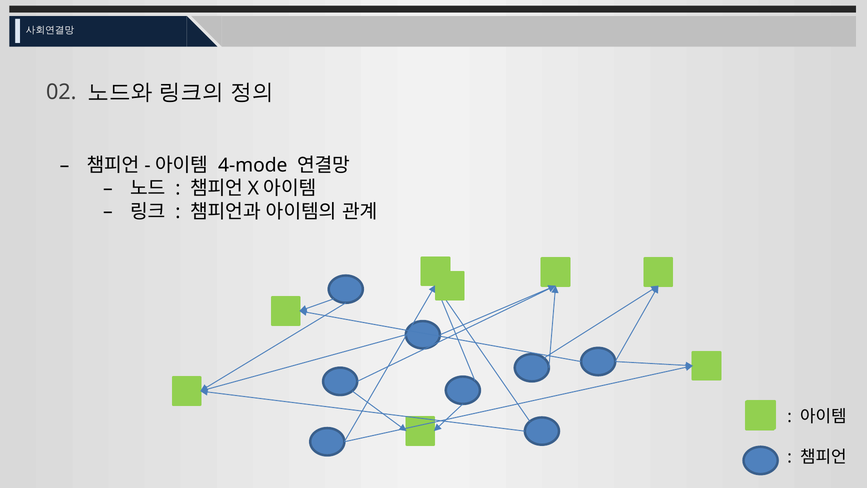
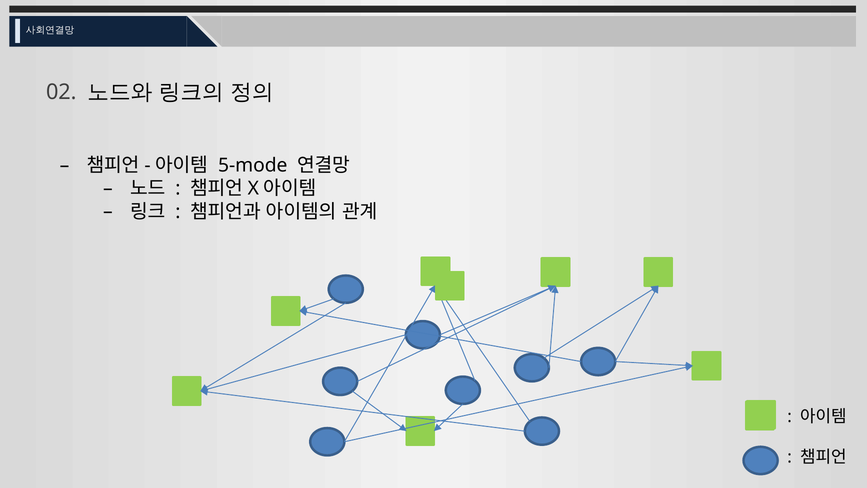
4-mode: 4-mode -> 5-mode
